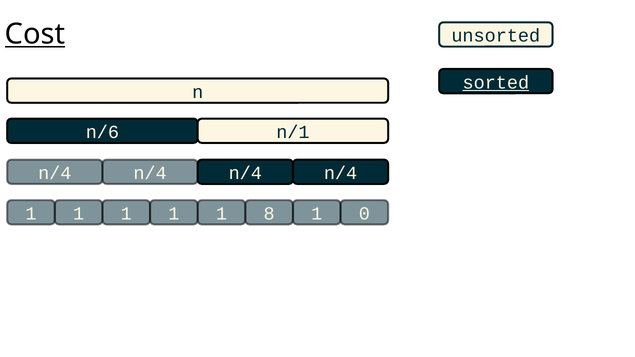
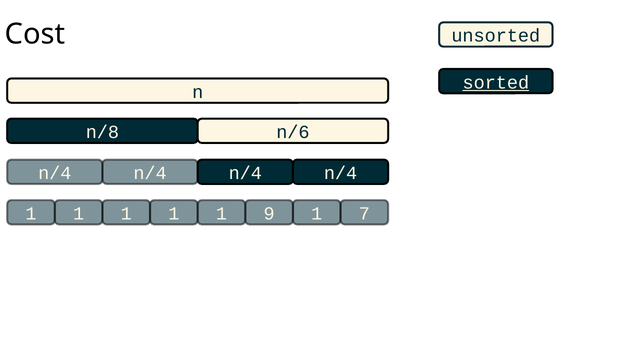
Cost underline: present -> none
n/6: n/6 -> n/8
n/1: n/1 -> n/6
8: 8 -> 9
0: 0 -> 7
